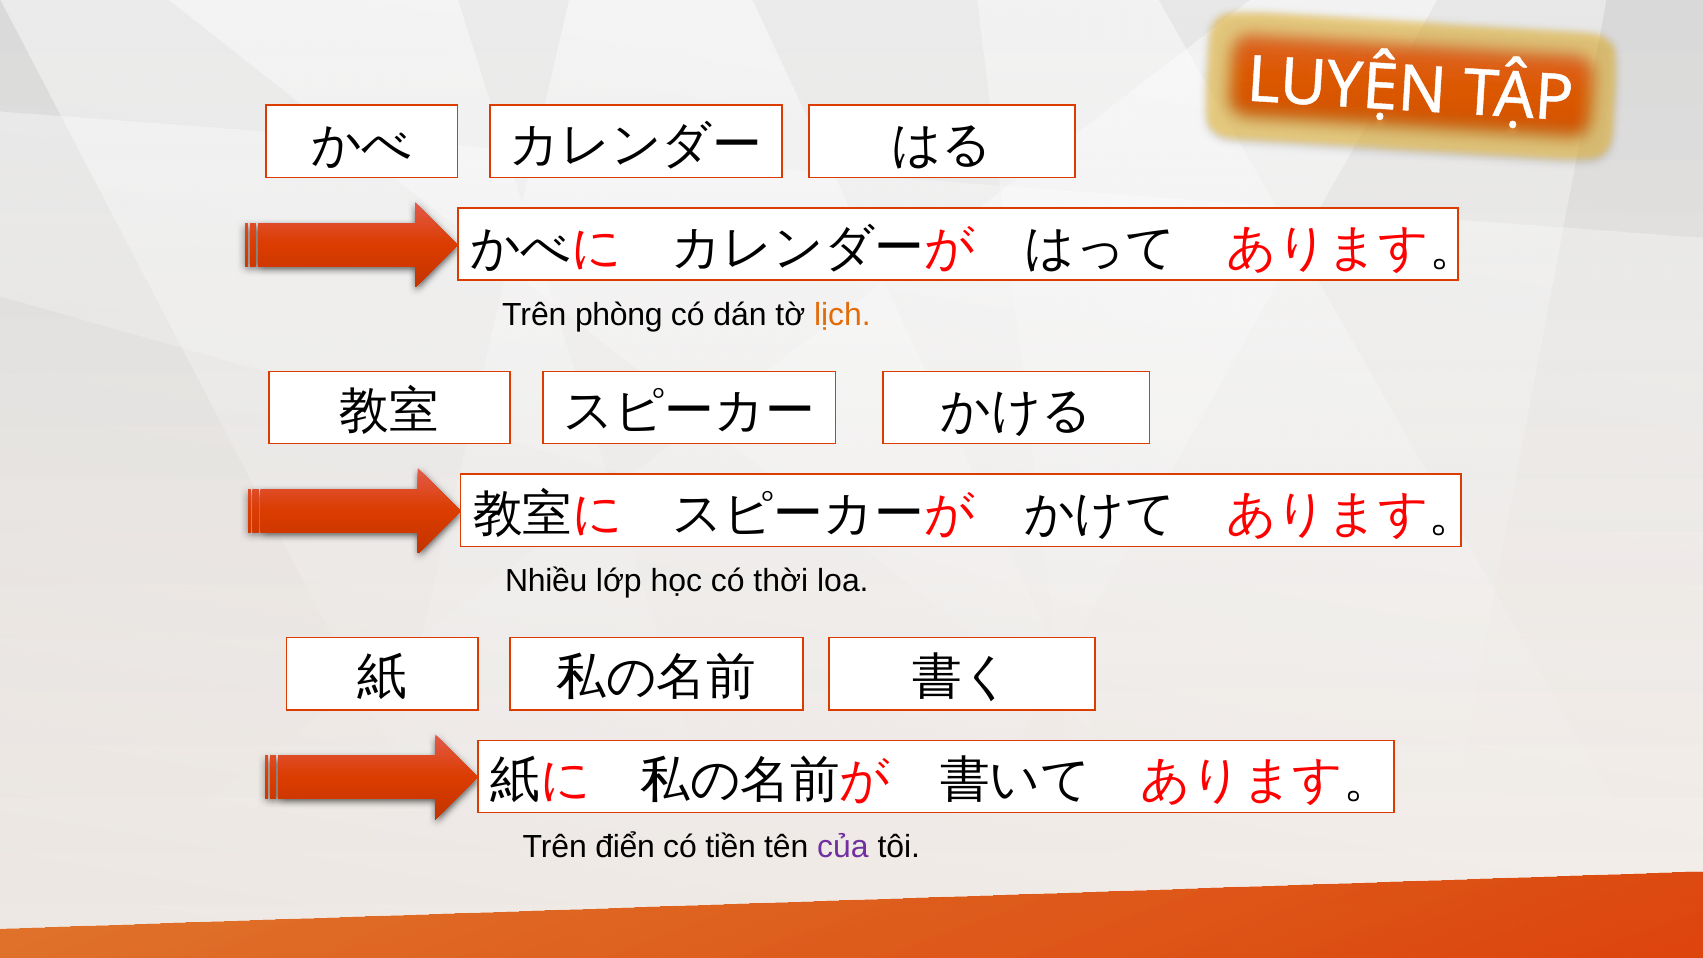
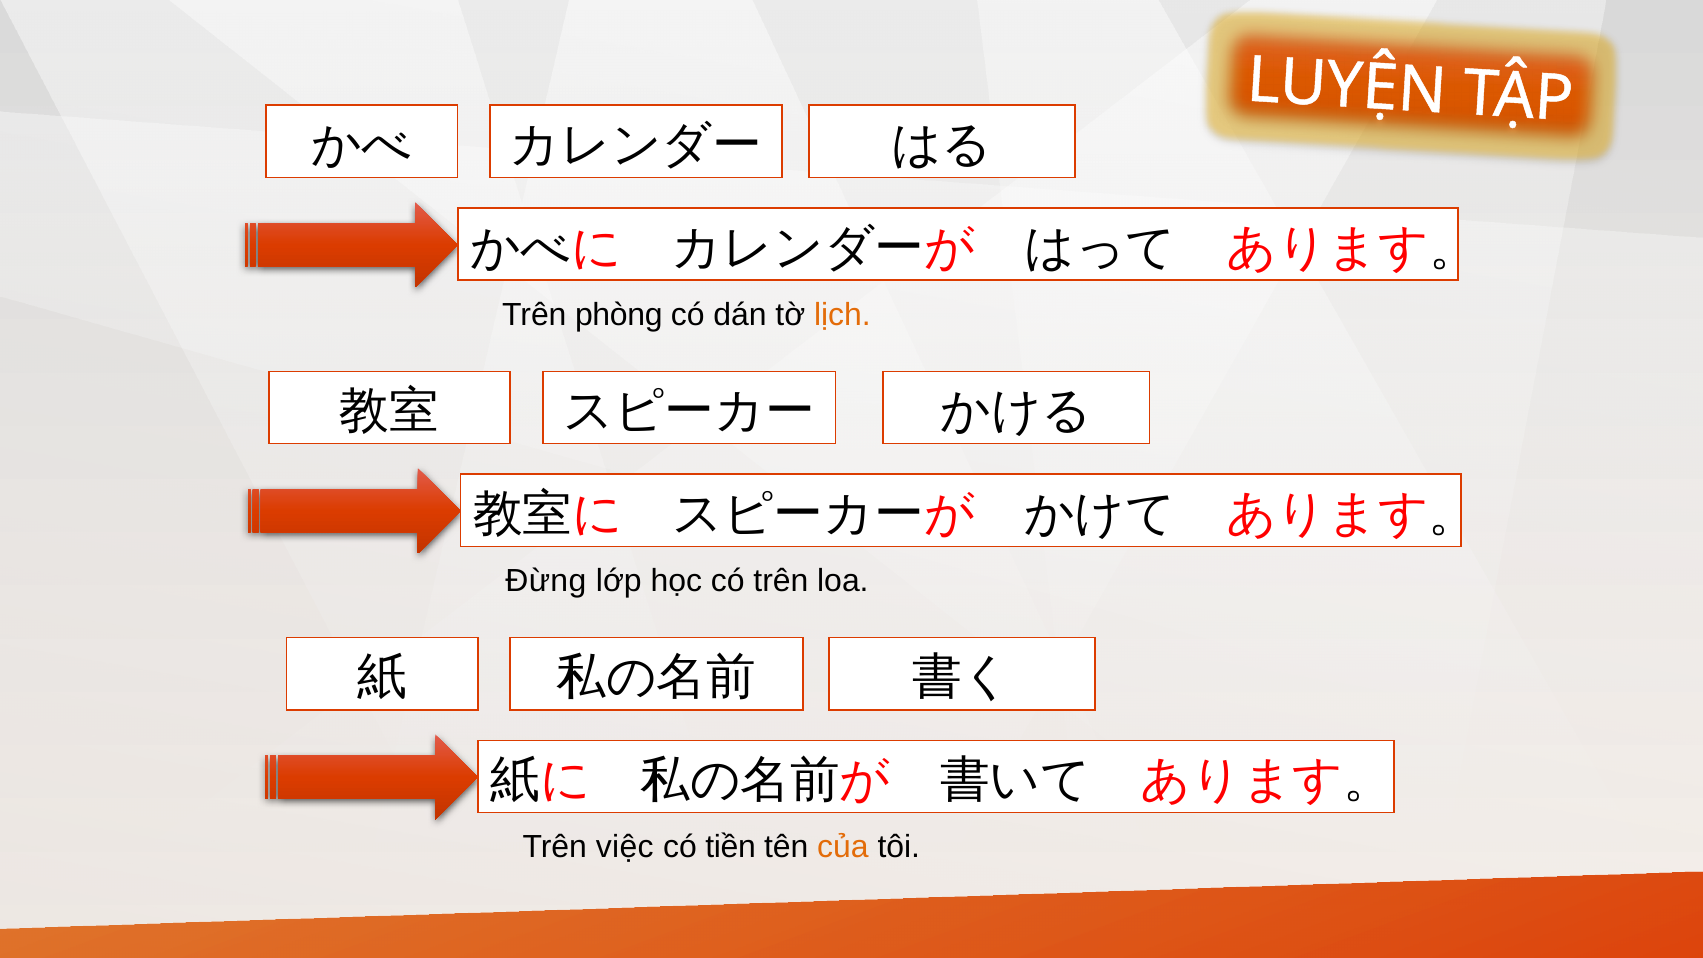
Nhiều: Nhiều -> Đừng
có thời: thời -> trên
điển: điển -> việc
của colour: purple -> orange
